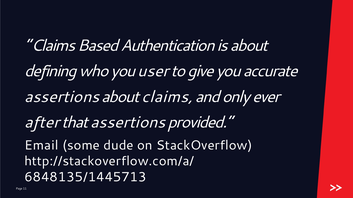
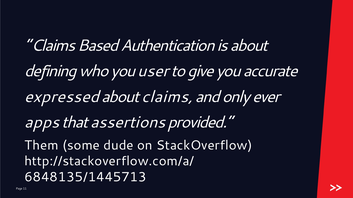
assertions at (62, 97): assertions -> expressed
after: after -> apps
Email: Email -> Them
